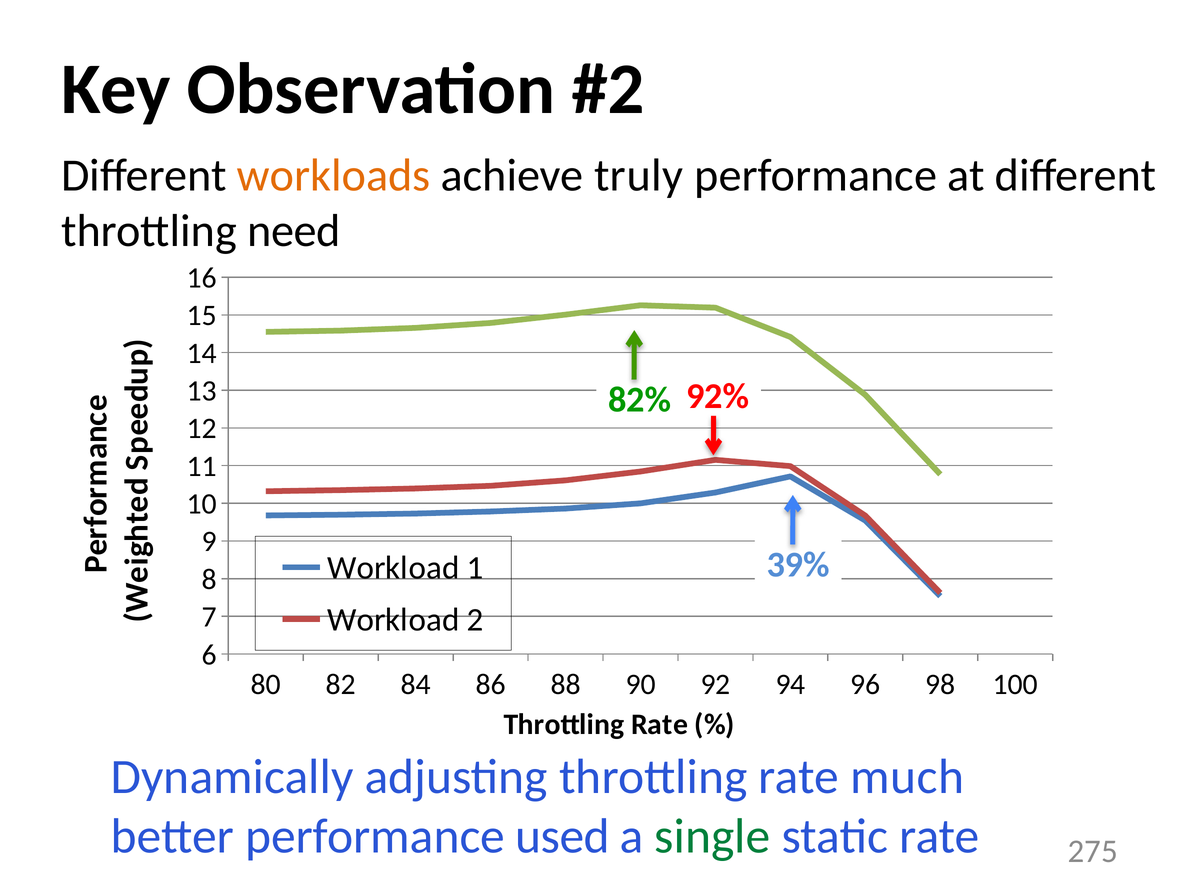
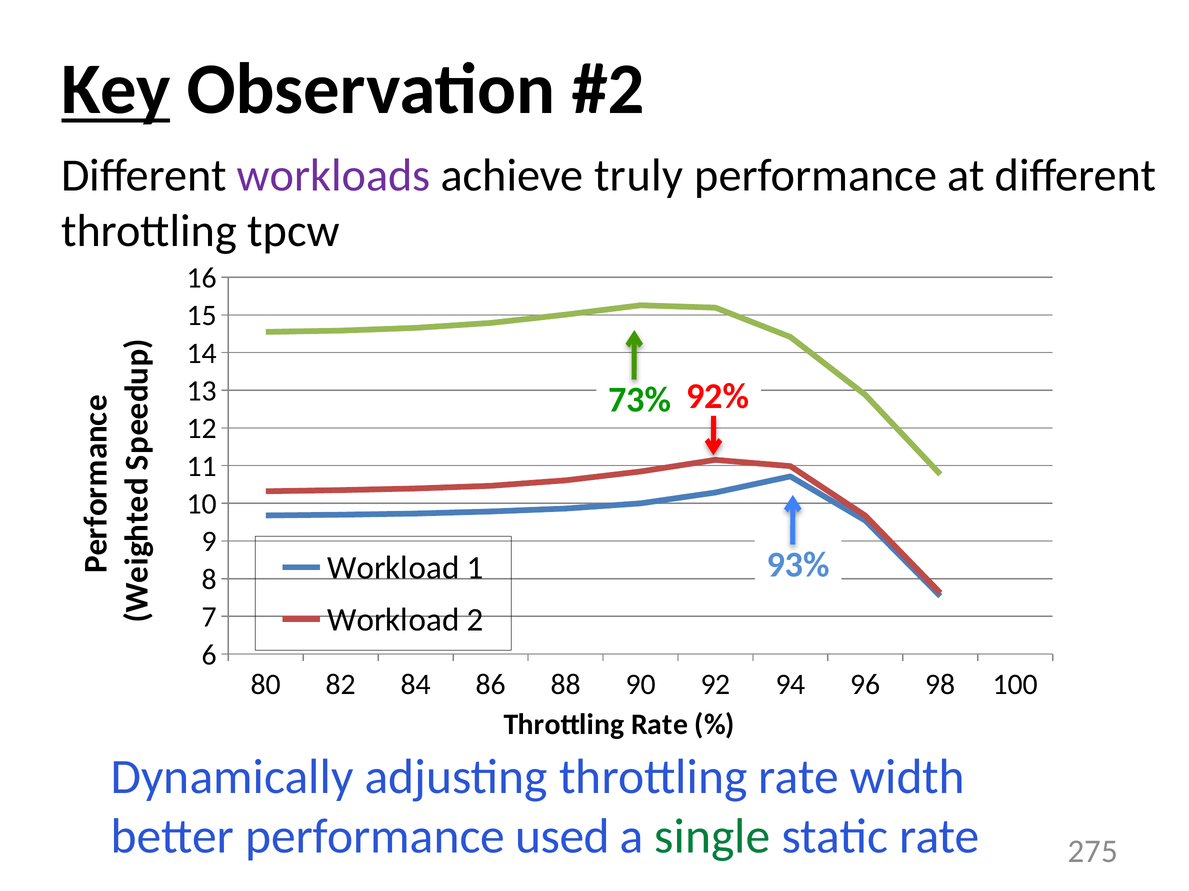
Key underline: none -> present
workloads colour: orange -> purple
need: need -> tpcw
82%: 82% -> 73%
39%: 39% -> 93%
much: much -> width
